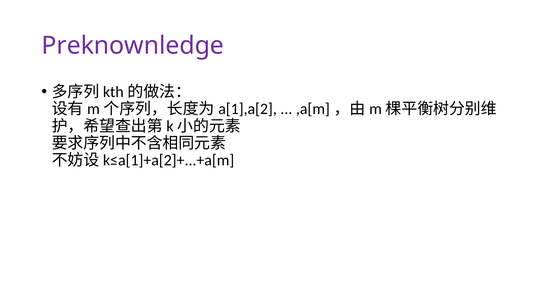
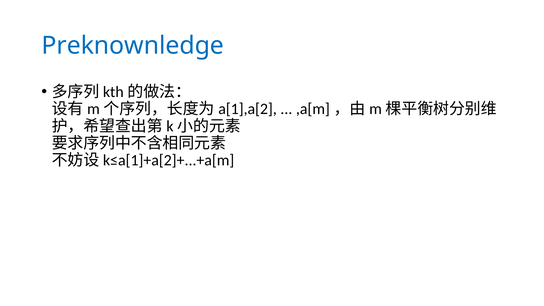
Preknownledge colour: purple -> blue
